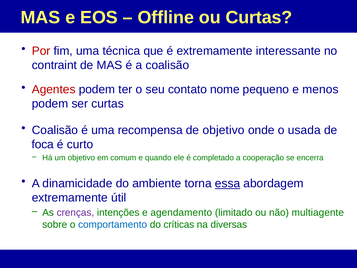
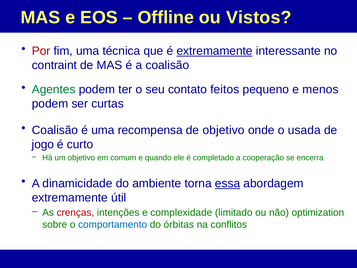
ou Curtas: Curtas -> Vistos
extremamente at (215, 51) underline: none -> present
Agentes colour: red -> green
nome: nome -> feitos
foca: foca -> jogo
crenças colour: purple -> red
agendamento: agendamento -> complexidade
multiagente: multiagente -> optimization
críticas: críticas -> órbitas
diversas: diversas -> conflitos
